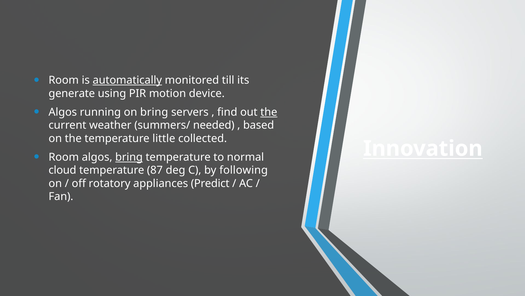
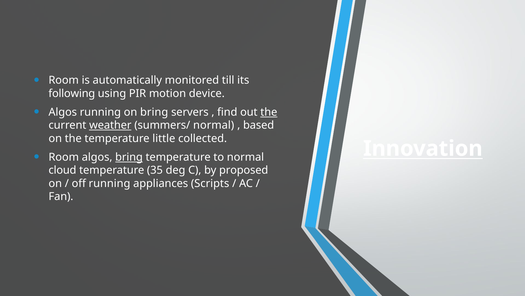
automatically underline: present -> none
generate: generate -> following
weather underline: none -> present
summers/ needed: needed -> normal
87: 87 -> 35
following: following -> proposed
off rotatory: rotatory -> running
Predict: Predict -> Scripts
